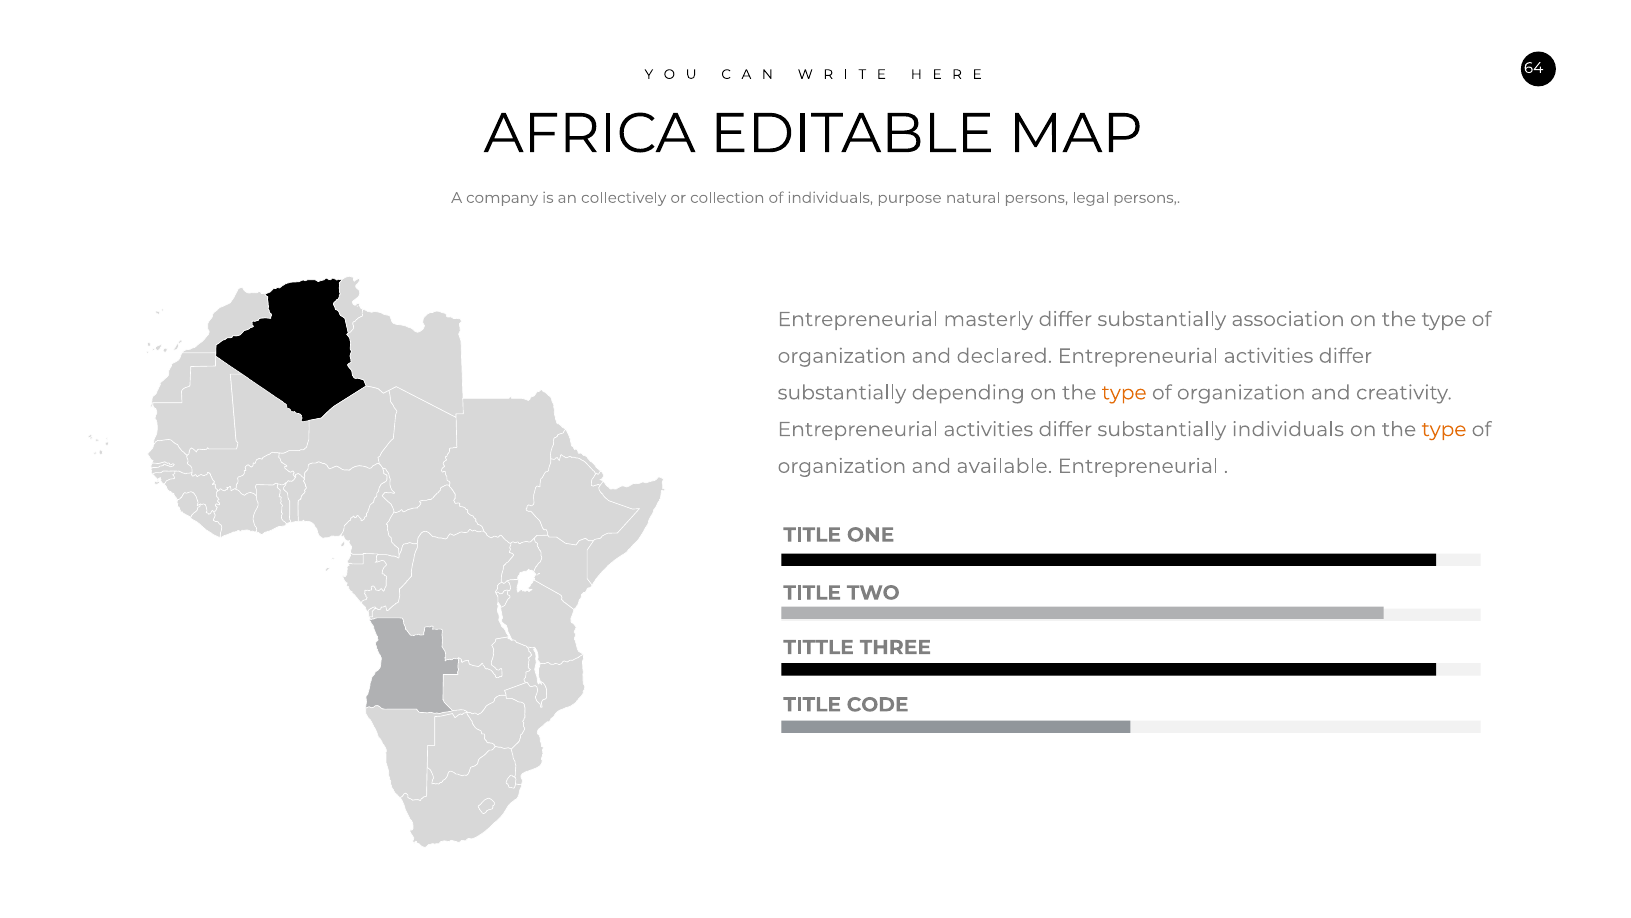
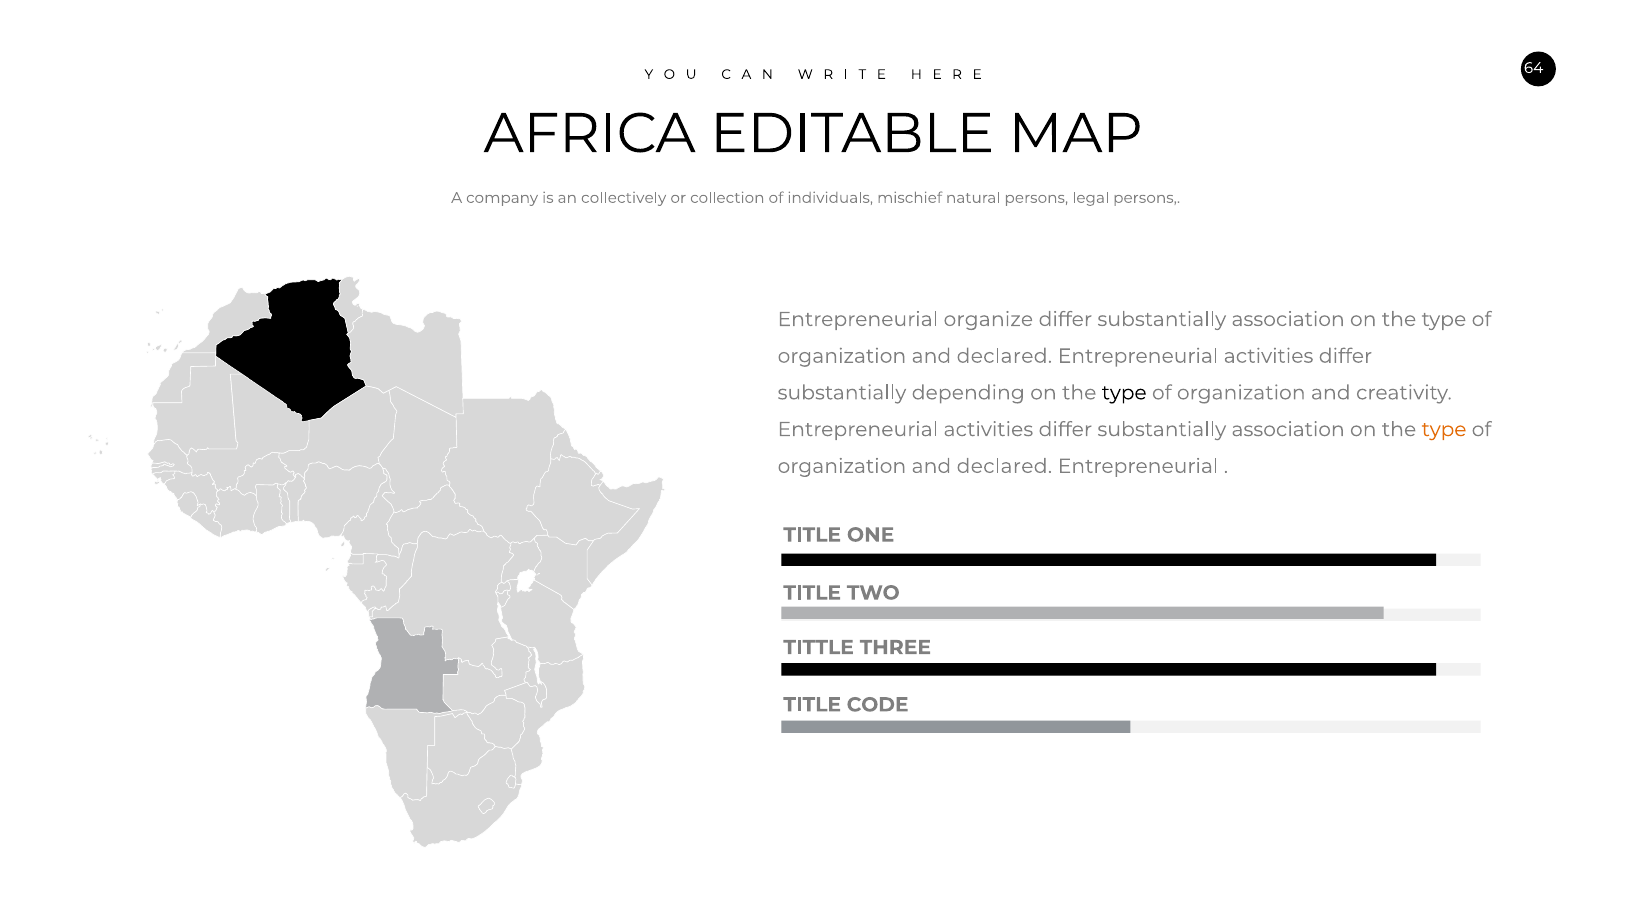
purpose: purpose -> mischief
masterly: masterly -> organize
type at (1124, 393) colour: orange -> black
activities differ substantially individuals: individuals -> association
available at (1004, 466): available -> declared
